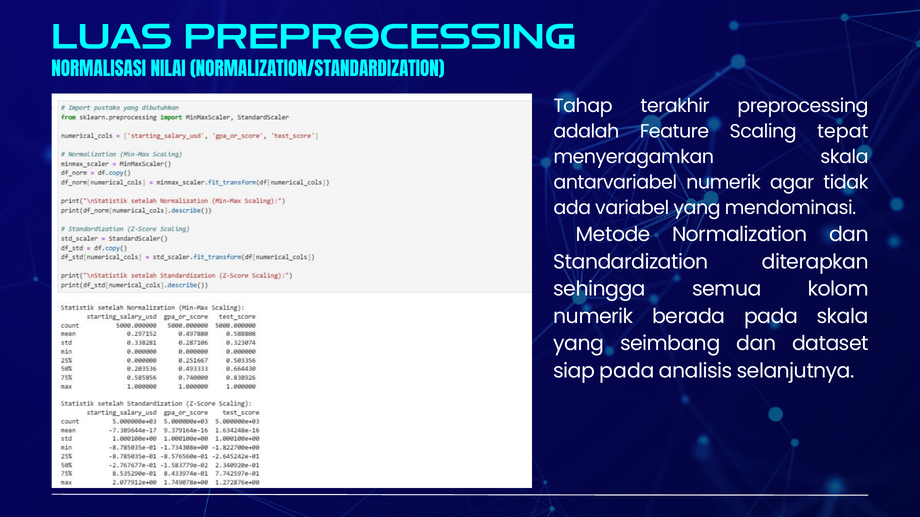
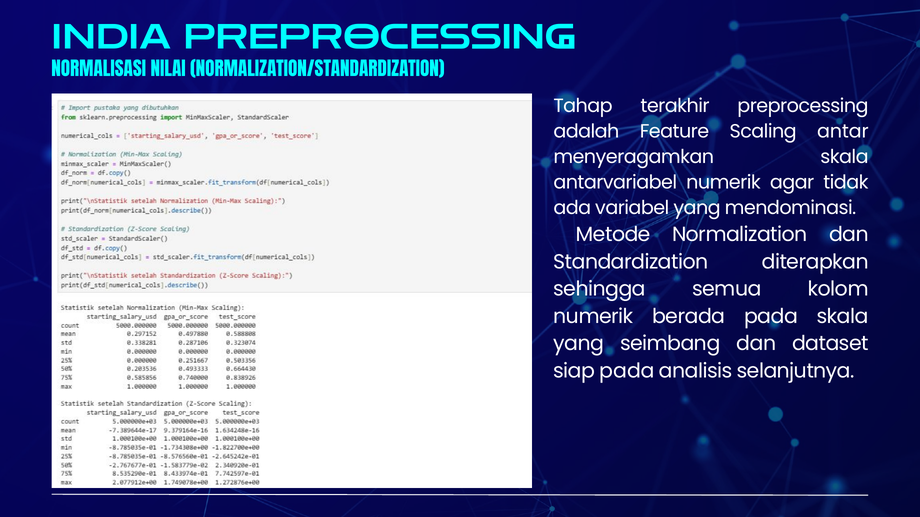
LUAS: LUAS -> INDIA
tepat: tepat -> antar
